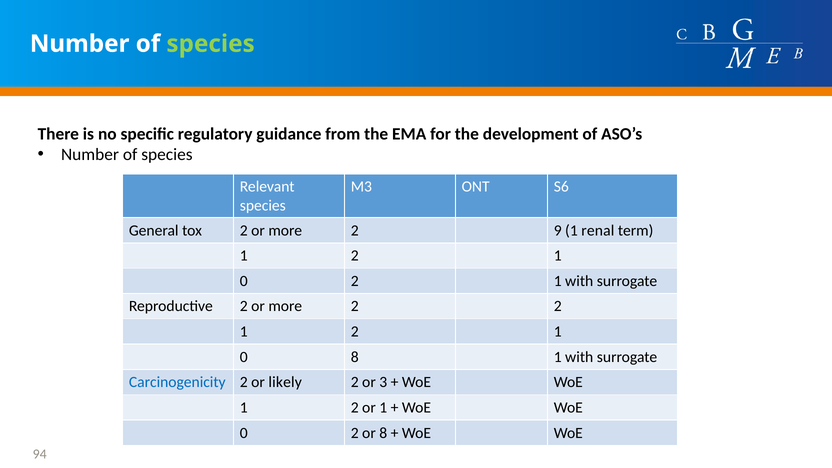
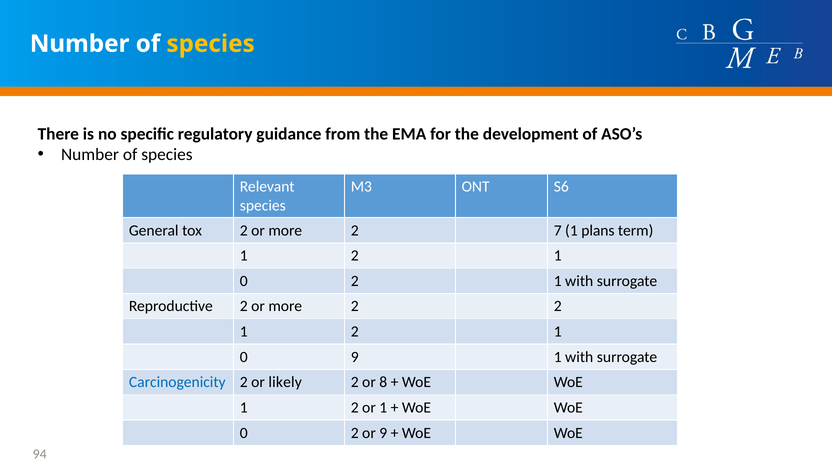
species at (211, 44) colour: light green -> yellow
9: 9 -> 7
renal: renal -> plans
0 8: 8 -> 9
3: 3 -> 8
or 8: 8 -> 9
